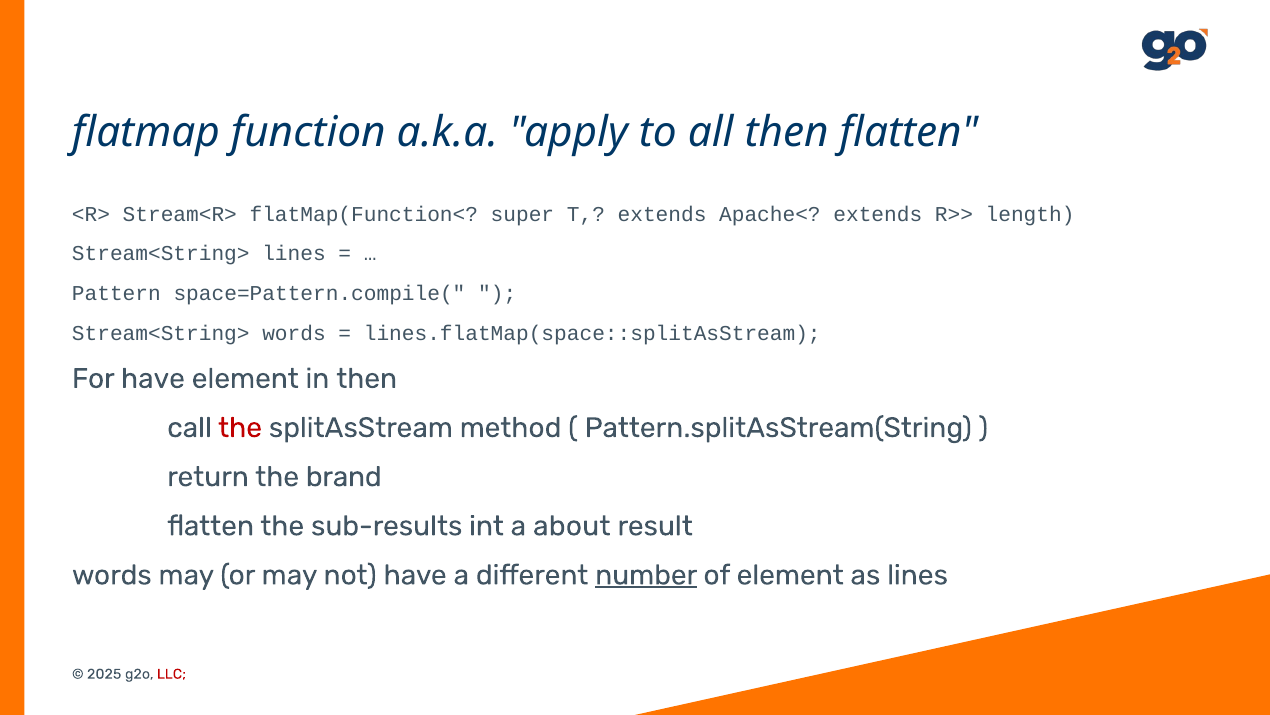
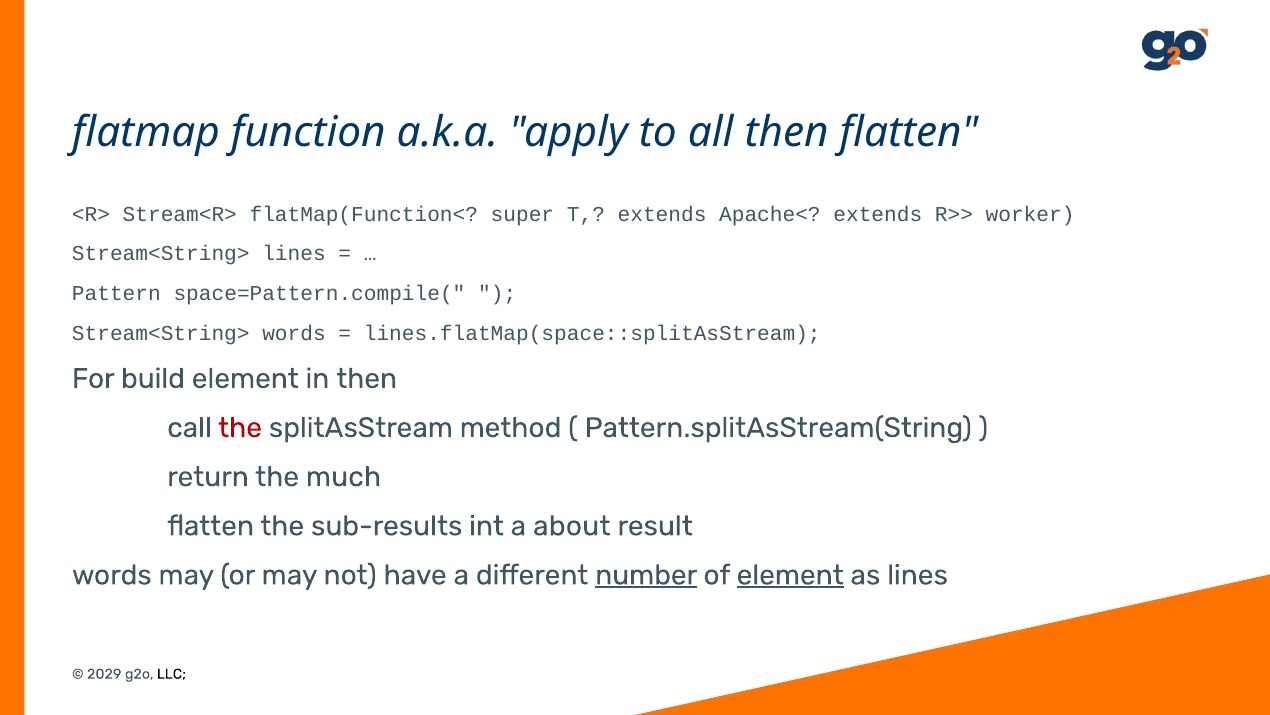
length: length -> worker
For have: have -> build
brand: brand -> much
element at (790, 575) underline: none -> present
2025: 2025 -> 2029
LLC colour: red -> black
